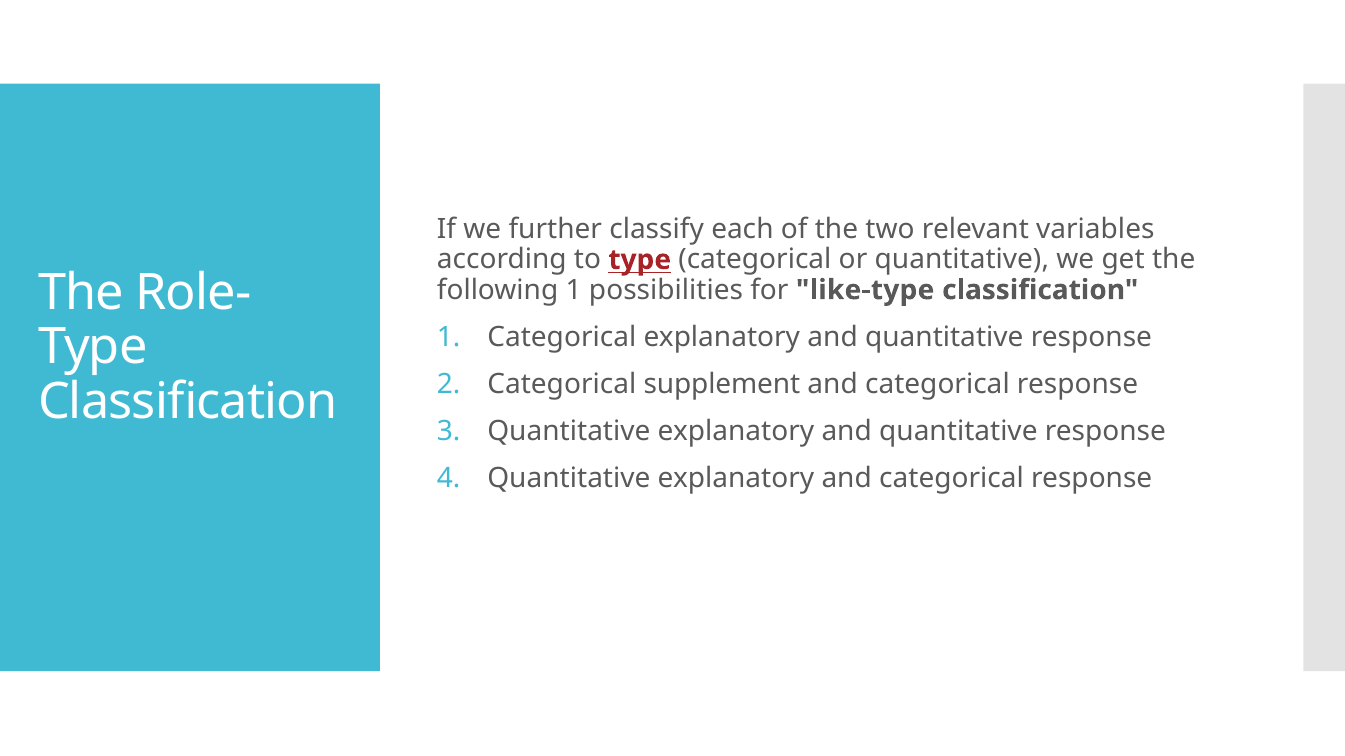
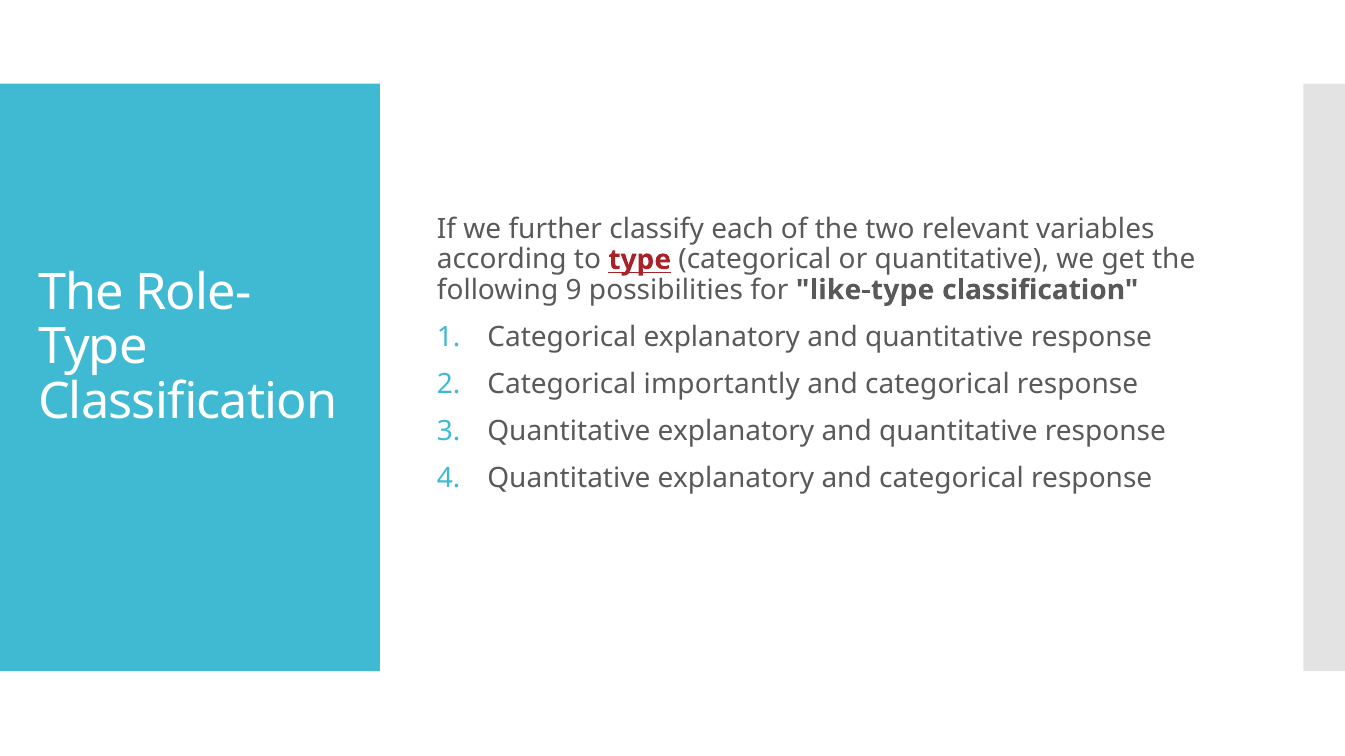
following 1: 1 -> 9
supplement: supplement -> importantly
